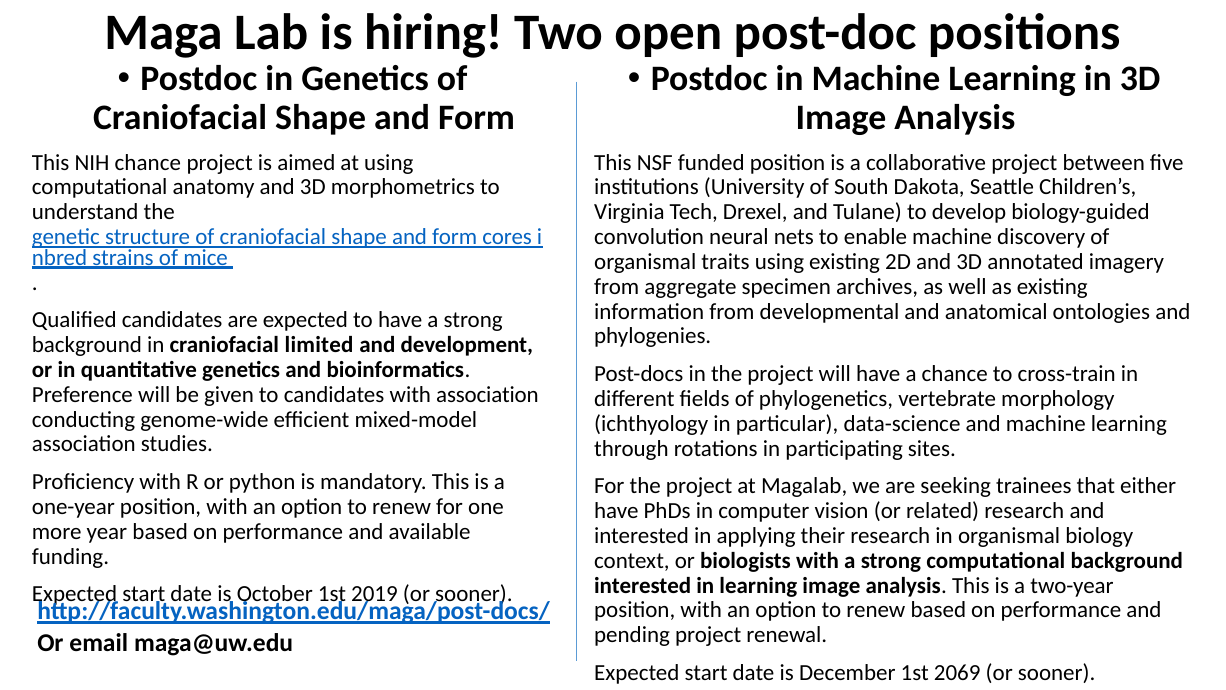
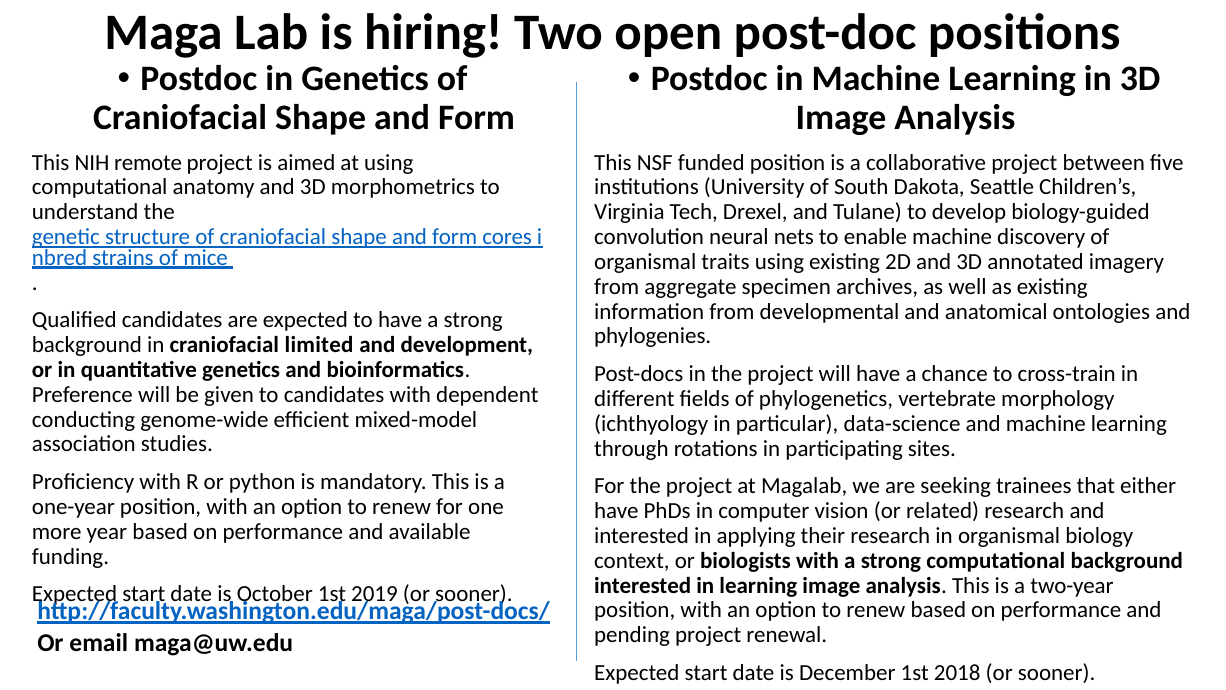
NIH chance: chance -> remote
with association: association -> dependent
2069: 2069 -> 2018
